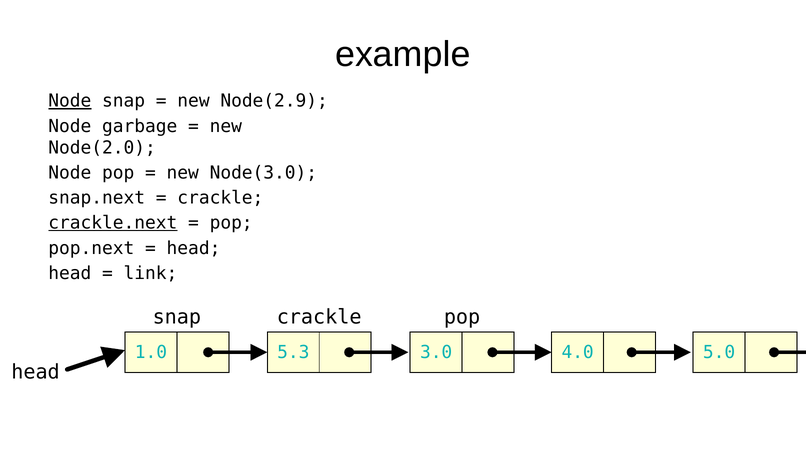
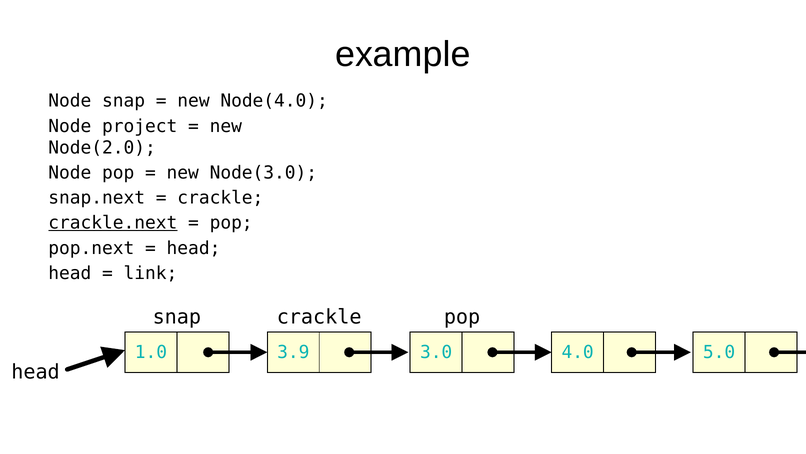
Node at (70, 101) underline: present -> none
Node(2.9: Node(2.9 -> Node(4.0
garbage: garbage -> project
5.3: 5.3 -> 3.9
